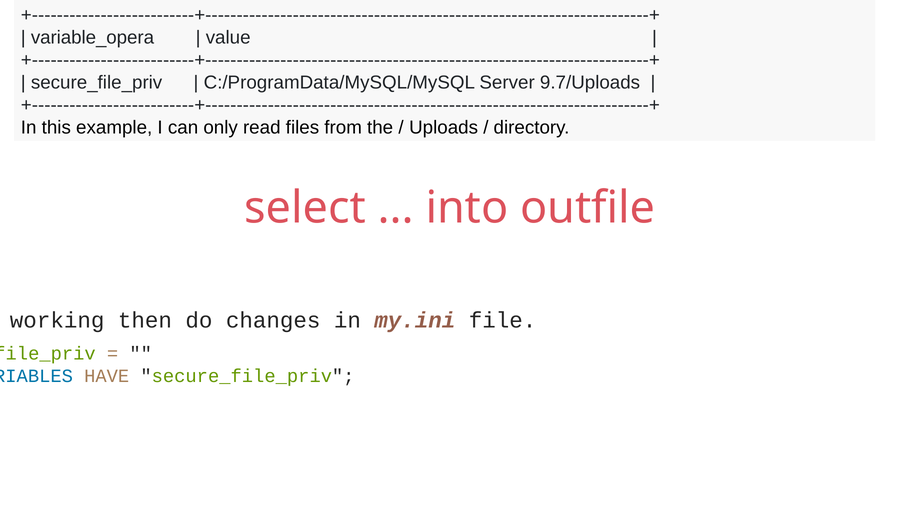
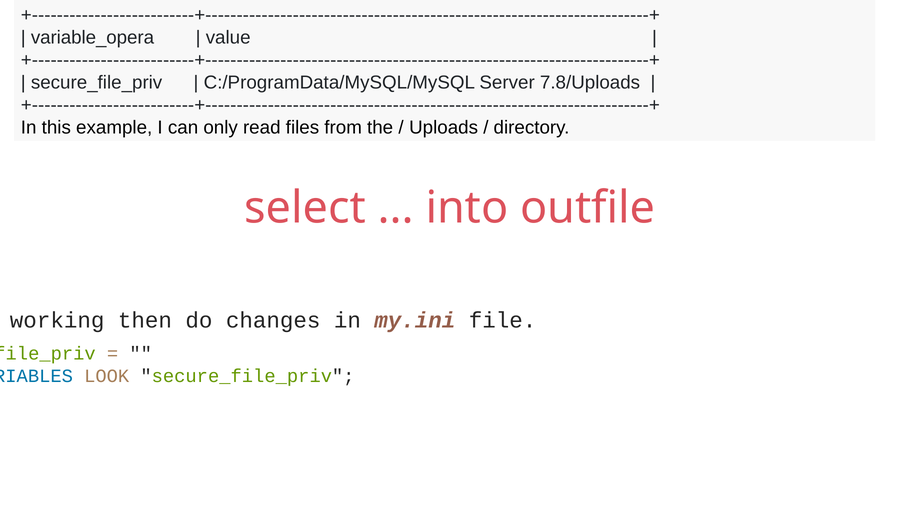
9.7/Uploads: 9.7/Uploads -> 7.8/Uploads
HAVE: HAVE -> LOOK
